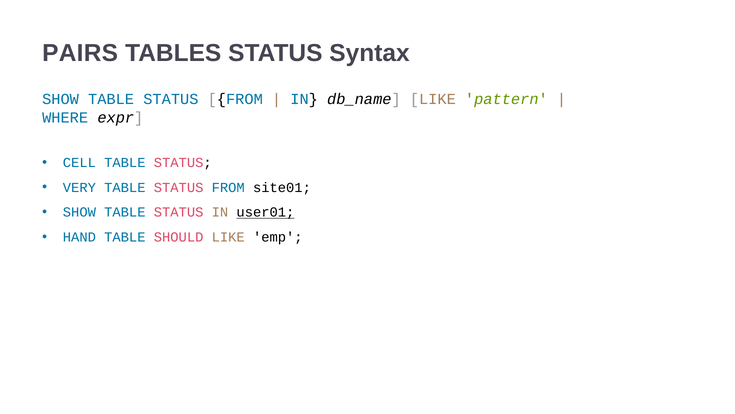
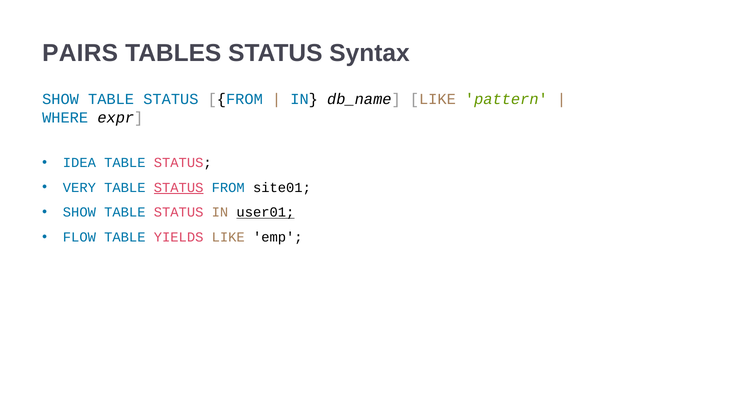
CELL: CELL -> IDEA
STATUS at (179, 187) underline: none -> present
HAND: HAND -> FLOW
SHOULD: SHOULD -> YIELDS
